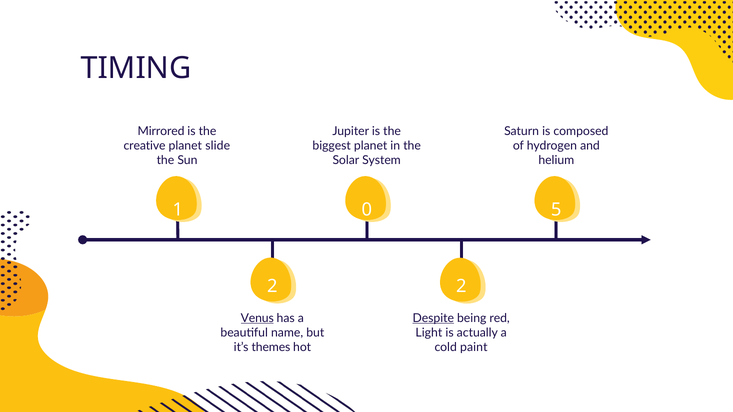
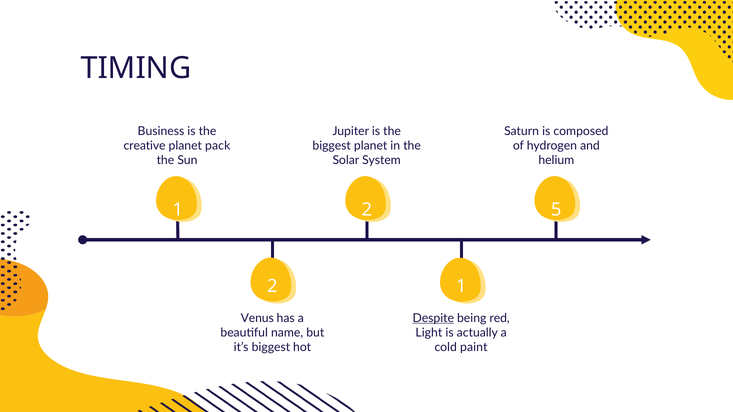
Mirrored: Mirrored -> Business
slide: slide -> pack
1 0: 0 -> 2
2 at (461, 286): 2 -> 1
Venus underline: present -> none
it’s themes: themes -> biggest
